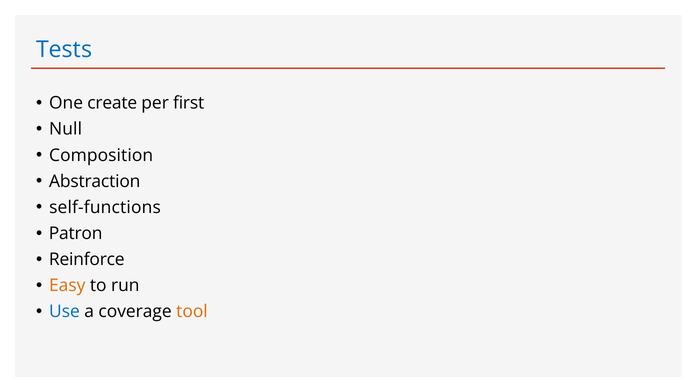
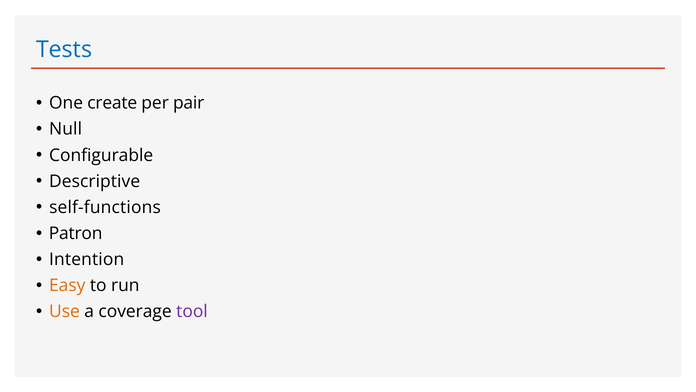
first: first -> pair
Composition: Composition -> Configurable
Abstraction: Abstraction -> Descriptive
Reinforce: Reinforce -> Intention
Use colour: blue -> orange
tool colour: orange -> purple
